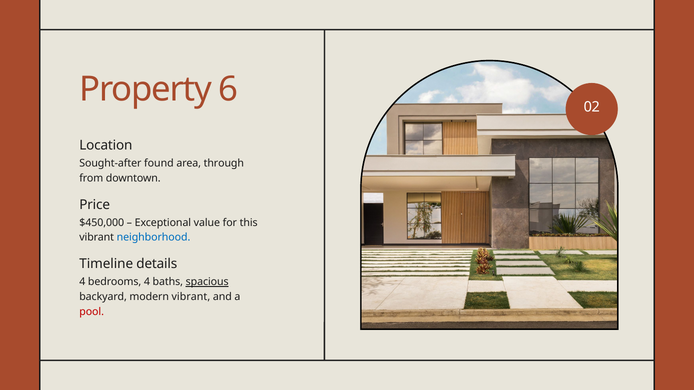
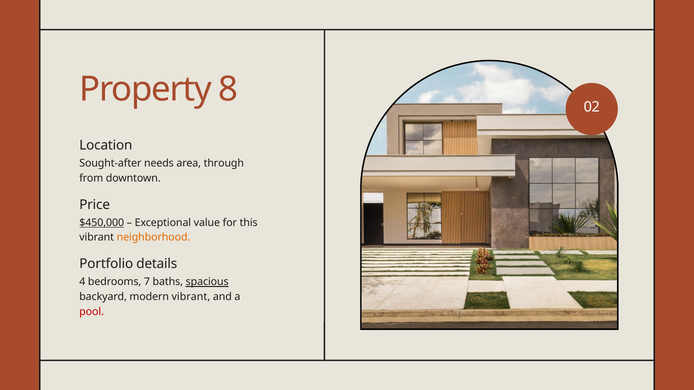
6: 6 -> 8
found: found -> needs
$450,000 underline: none -> present
neighborhood colour: blue -> orange
Timeline: Timeline -> Portfolio
bedrooms 4: 4 -> 7
